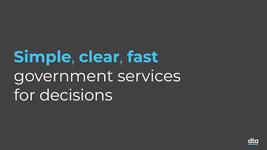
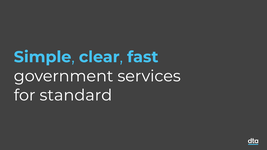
decisions: decisions -> standard
